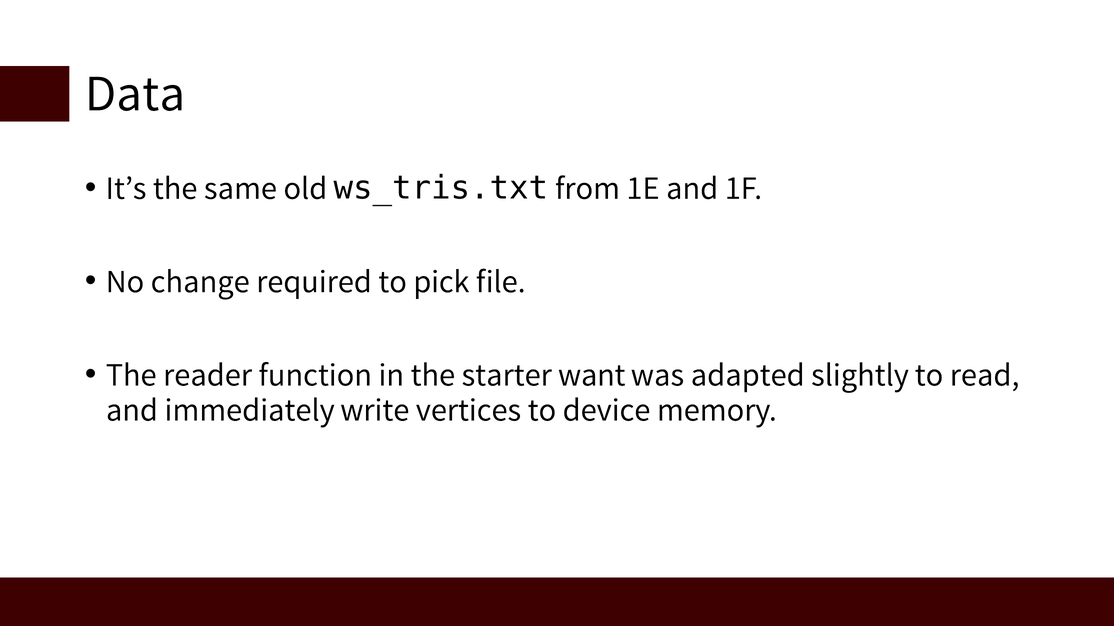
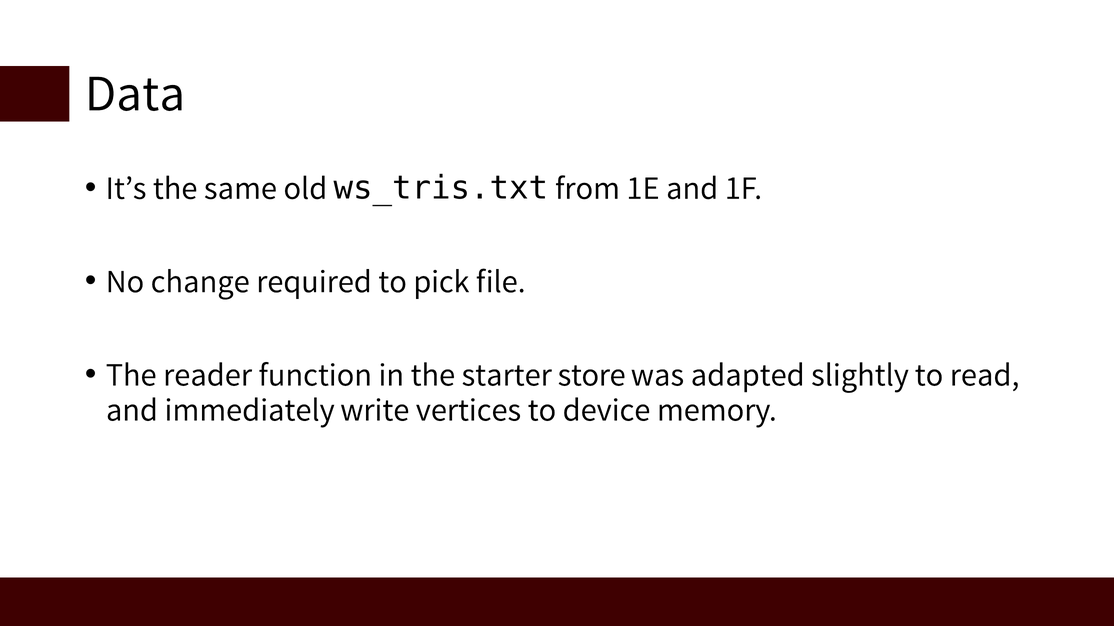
want: want -> store
